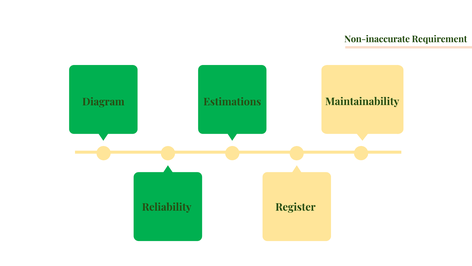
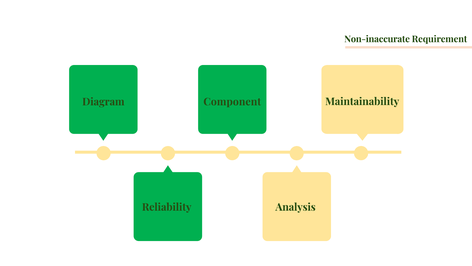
Estimations: Estimations -> Component
Register: Register -> Analysis
